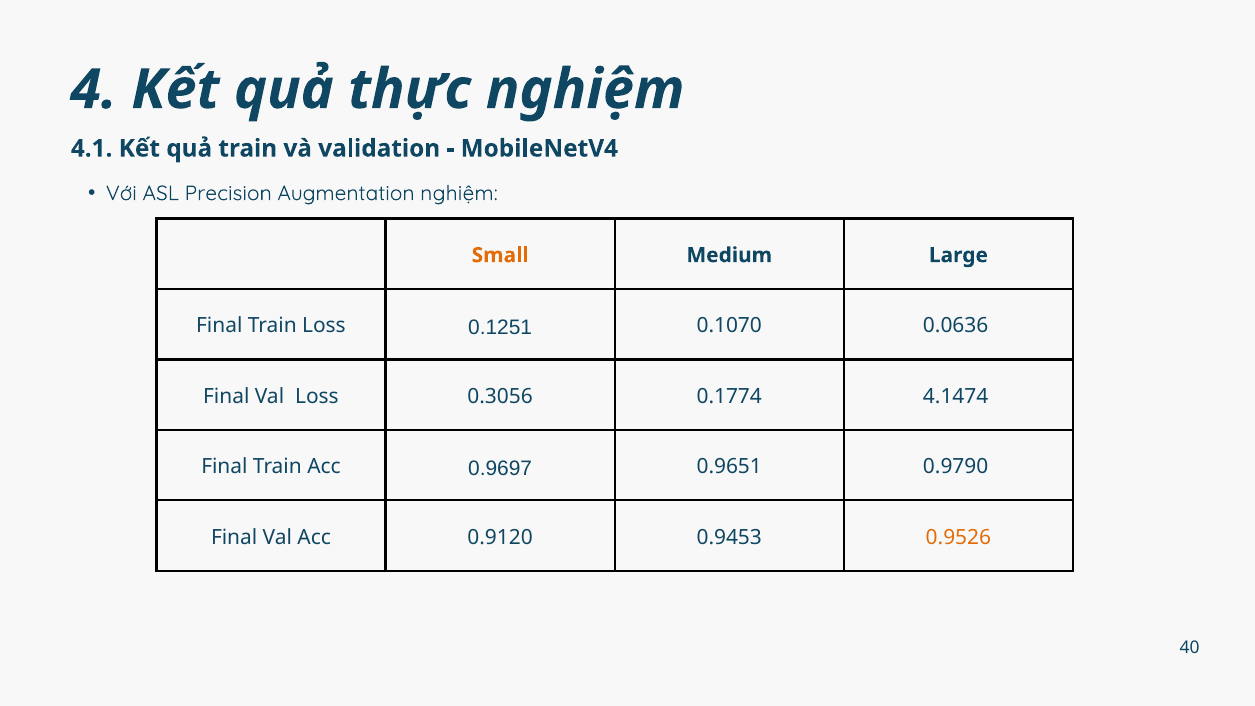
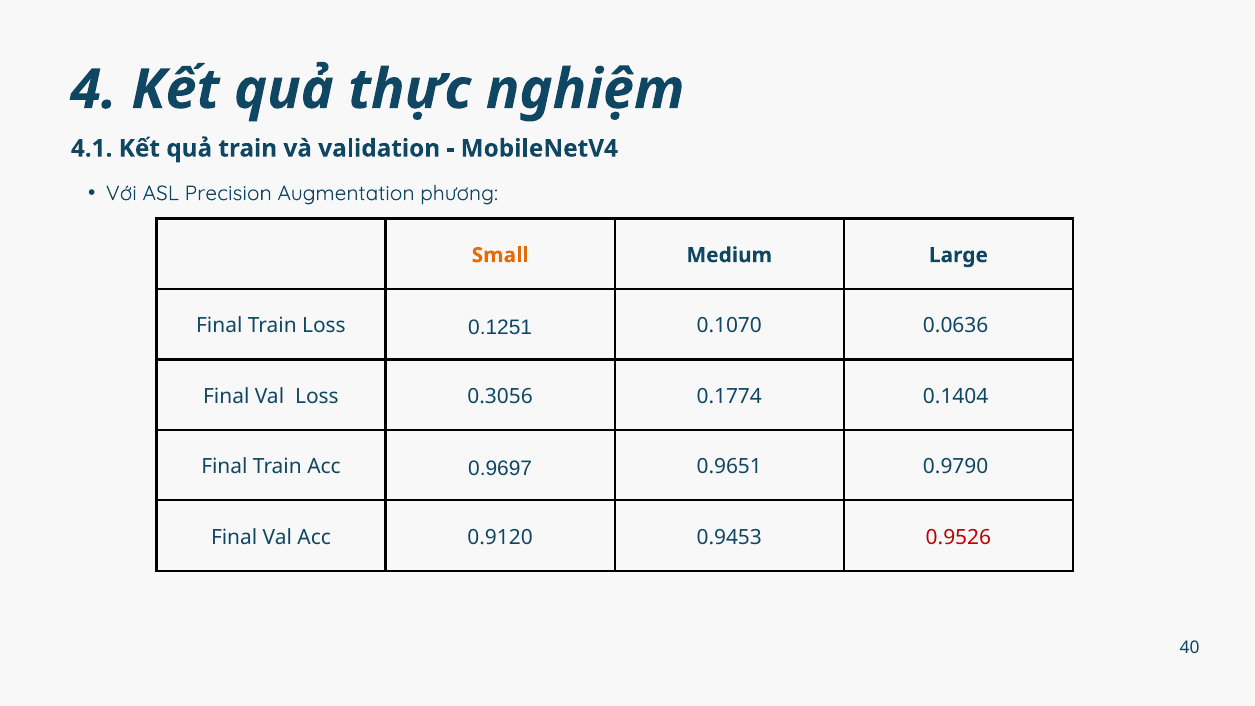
Augmentation nghiệm: nghiệm -> phương
4.1474: 4.1474 -> 0.1404
0.9526 colour: orange -> red
